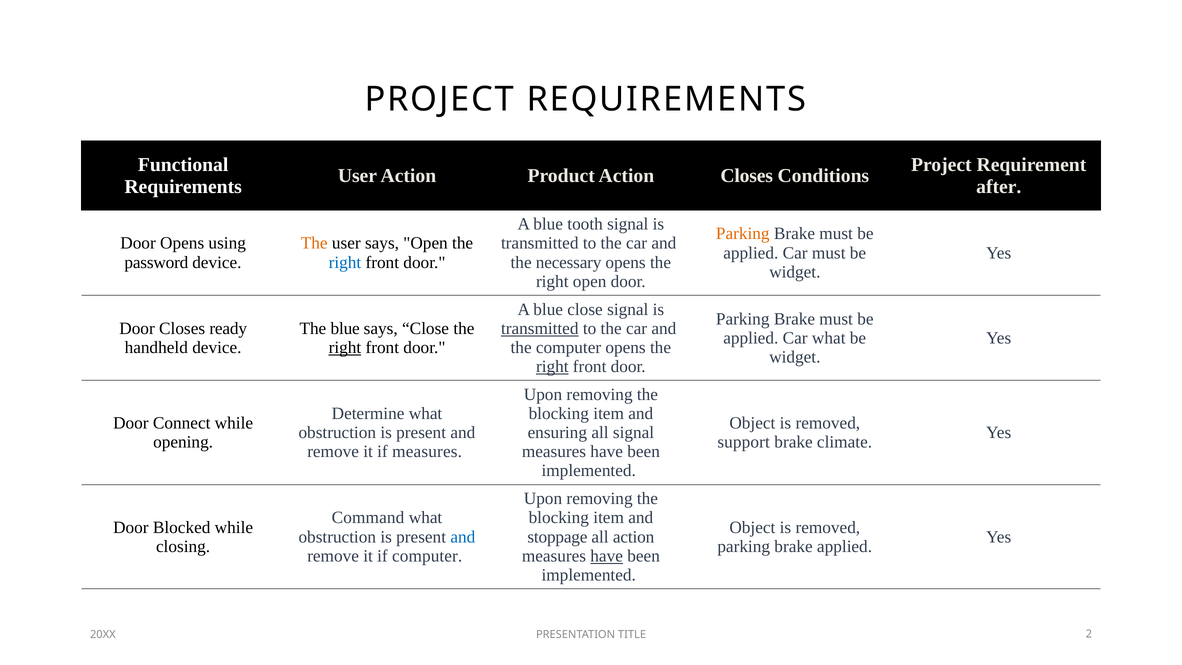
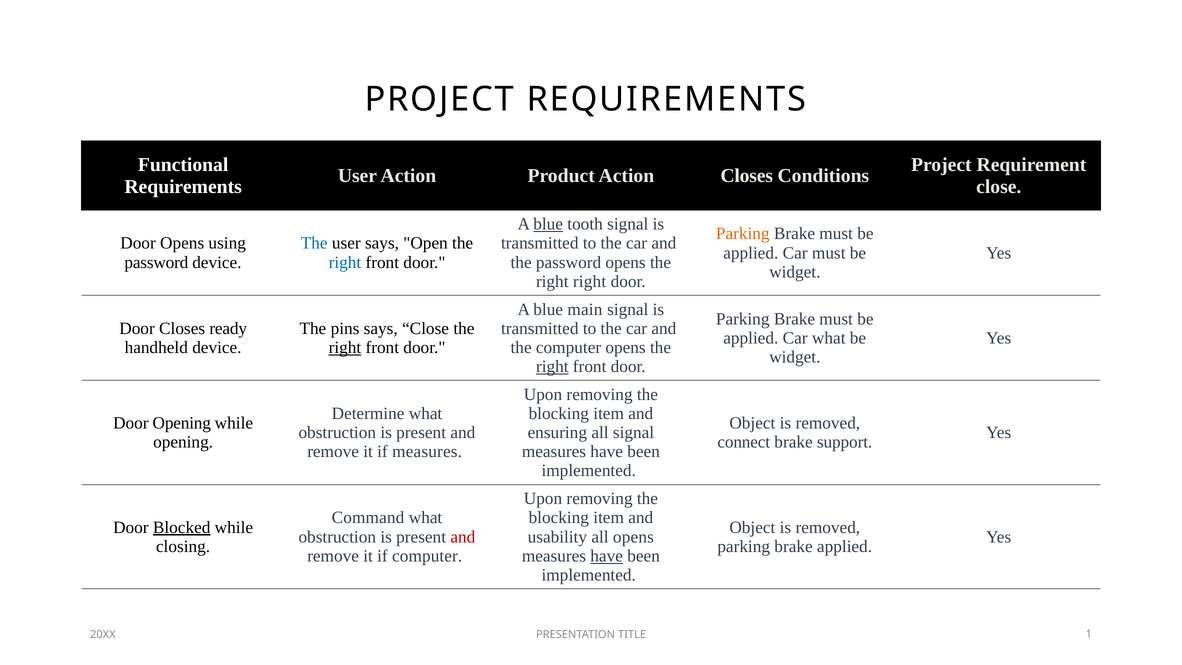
after at (999, 187): after -> close
blue at (548, 224) underline: none -> present
The at (314, 243) colour: orange -> blue
the necessary: necessary -> password
right open: open -> right
blue close: close -> main
The blue: blue -> pins
transmitted at (540, 328) underline: present -> none
Door Connect: Connect -> Opening
support: support -> connect
climate: climate -> support
Blocked underline: none -> present
and at (463, 537) colour: blue -> red
stoppage: stoppage -> usability
all action: action -> opens
2: 2 -> 1
